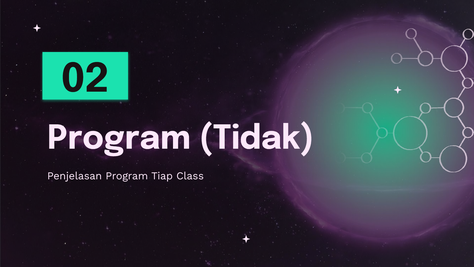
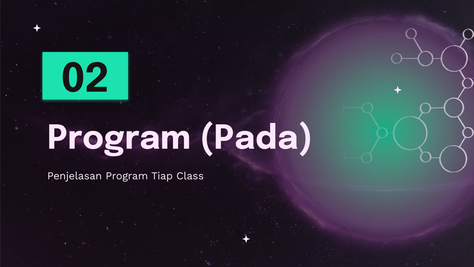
Tidak: Tidak -> Pada
